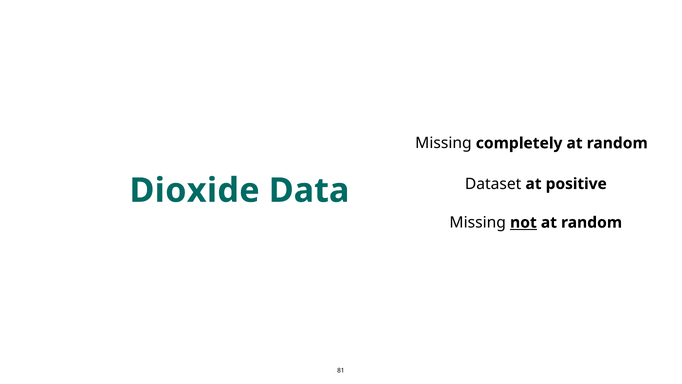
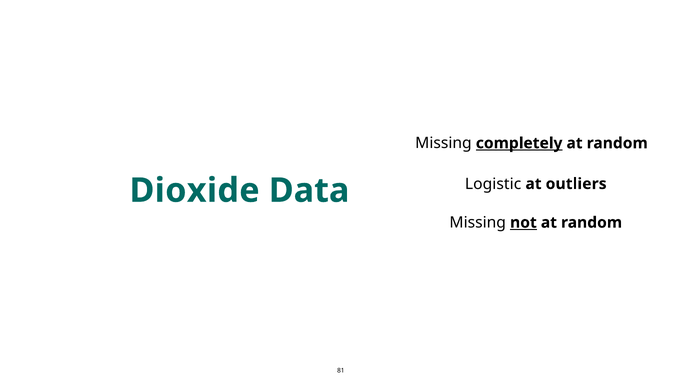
completely underline: none -> present
Dataset: Dataset -> Logistic
positive: positive -> outliers
